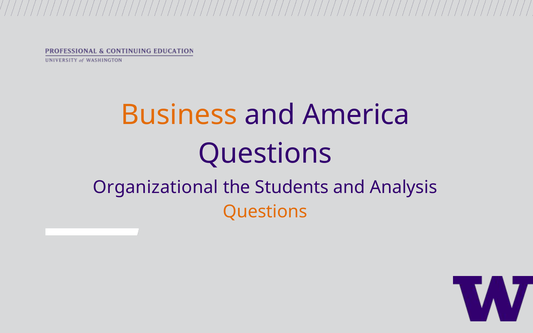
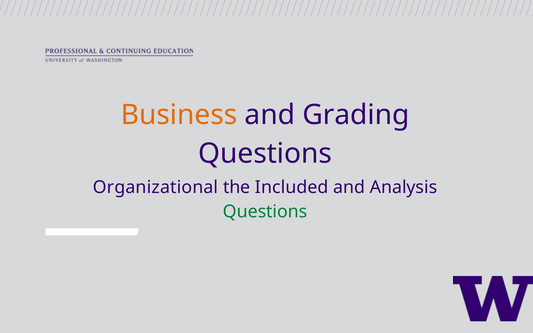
America: America -> Grading
Students: Students -> Included
Questions at (265, 212) colour: orange -> green
